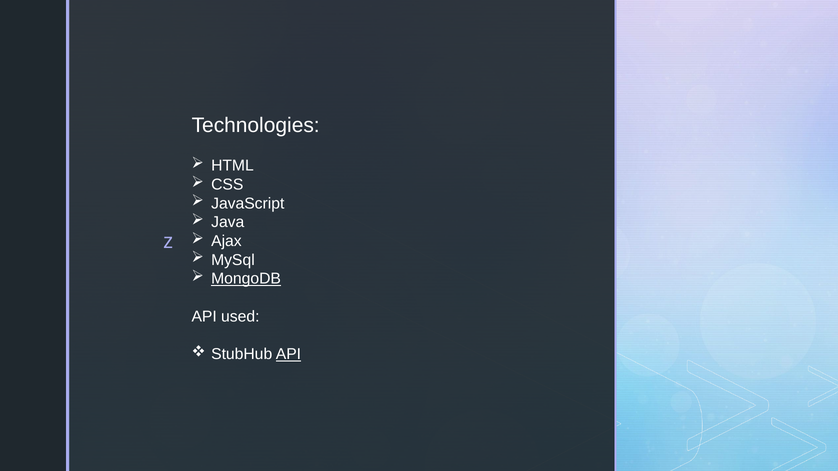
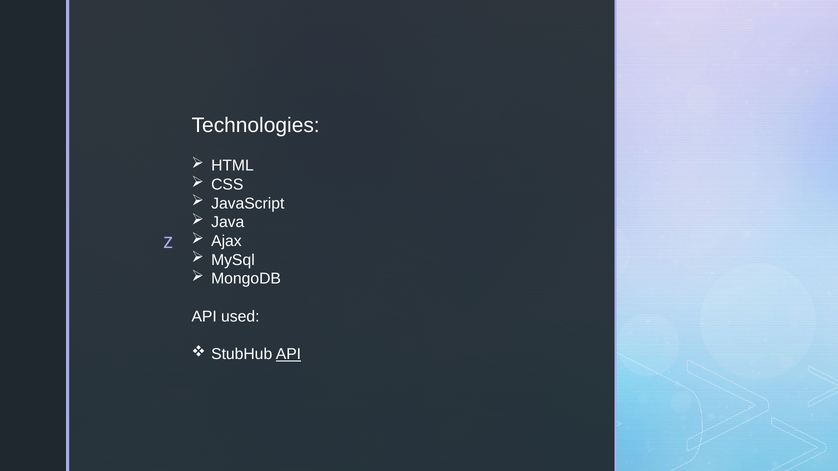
MongoDB underline: present -> none
